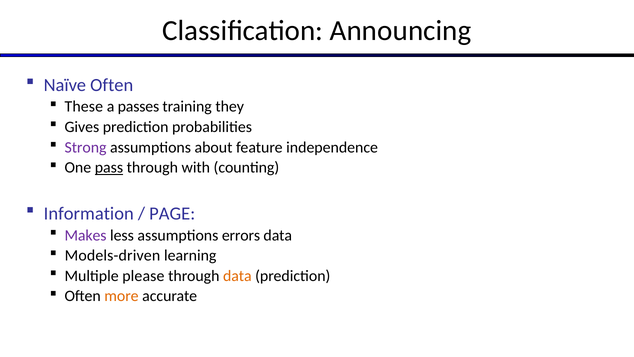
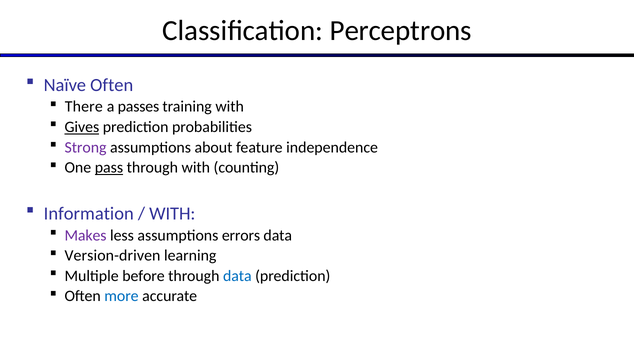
Announcing: Announcing -> Perceptrons
These: These -> There
training they: they -> with
Gives underline: none -> present
PAGE at (172, 213): PAGE -> WITH
Models-driven: Models-driven -> Version-driven
please: please -> before
data at (237, 276) colour: orange -> blue
more colour: orange -> blue
